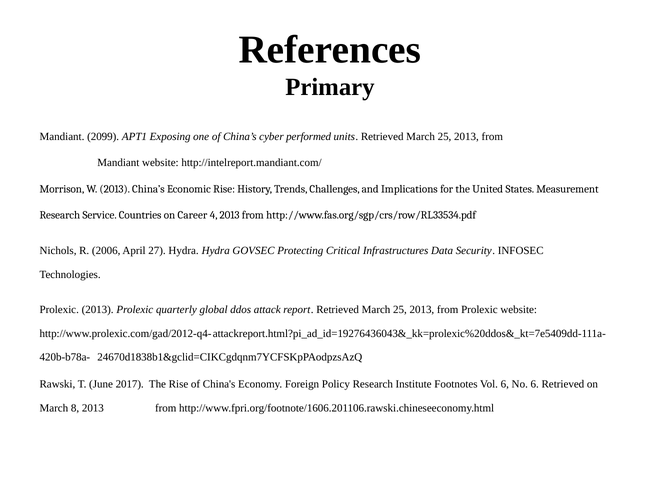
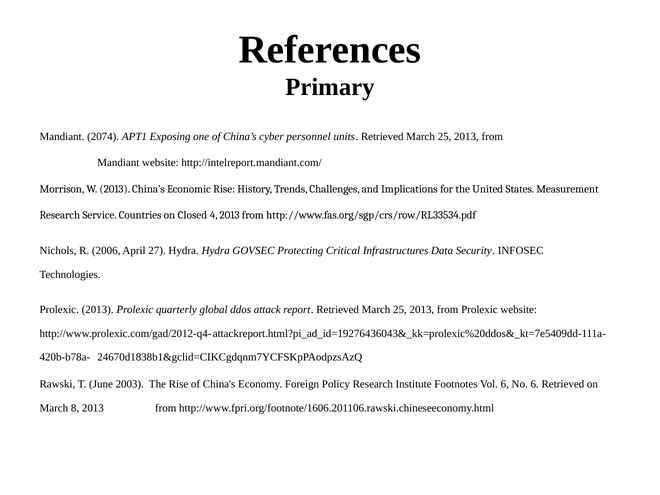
2099: 2099 -> 2074
performed: performed -> personnel
Career: Career -> Closed
2017: 2017 -> 2003
